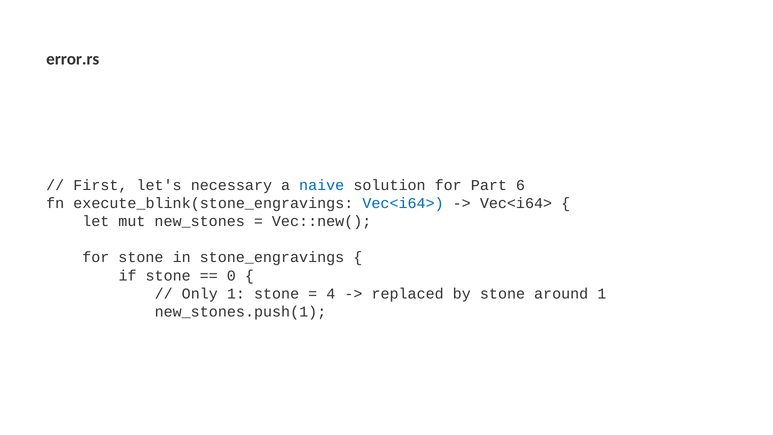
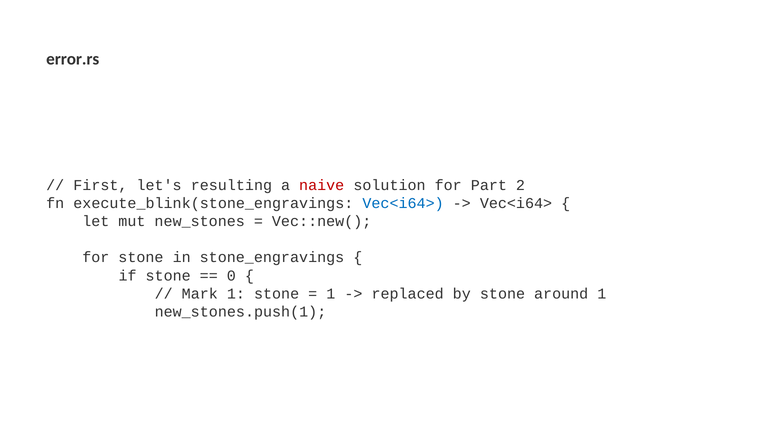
necessary: necessary -> resulting
naive colour: blue -> red
6: 6 -> 2
Only: Only -> Mark
4 at (331, 293): 4 -> 1
